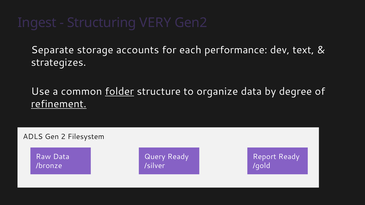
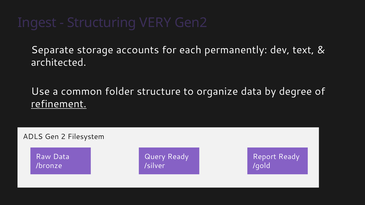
performance: performance -> permanently
strategizes: strategizes -> architected
folder underline: present -> none
